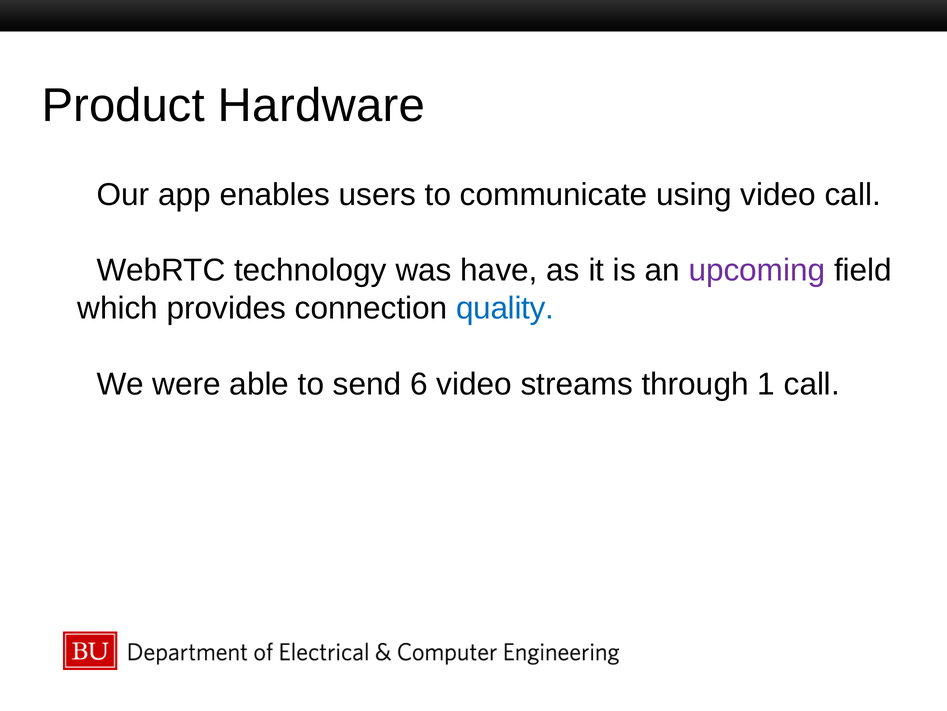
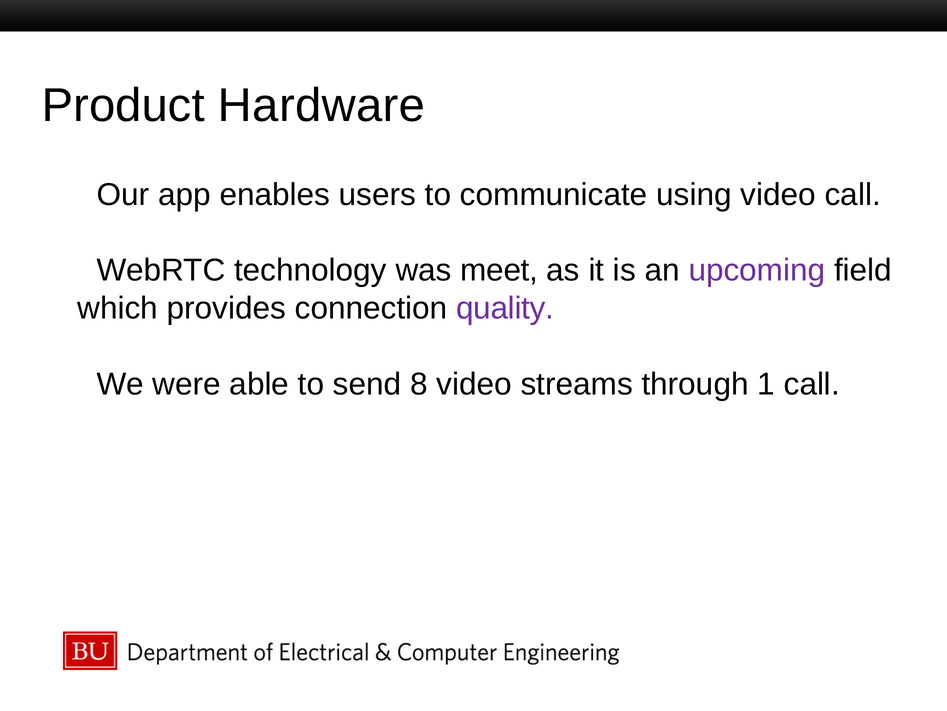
have: have -> meet
quality colour: blue -> purple
6: 6 -> 8
